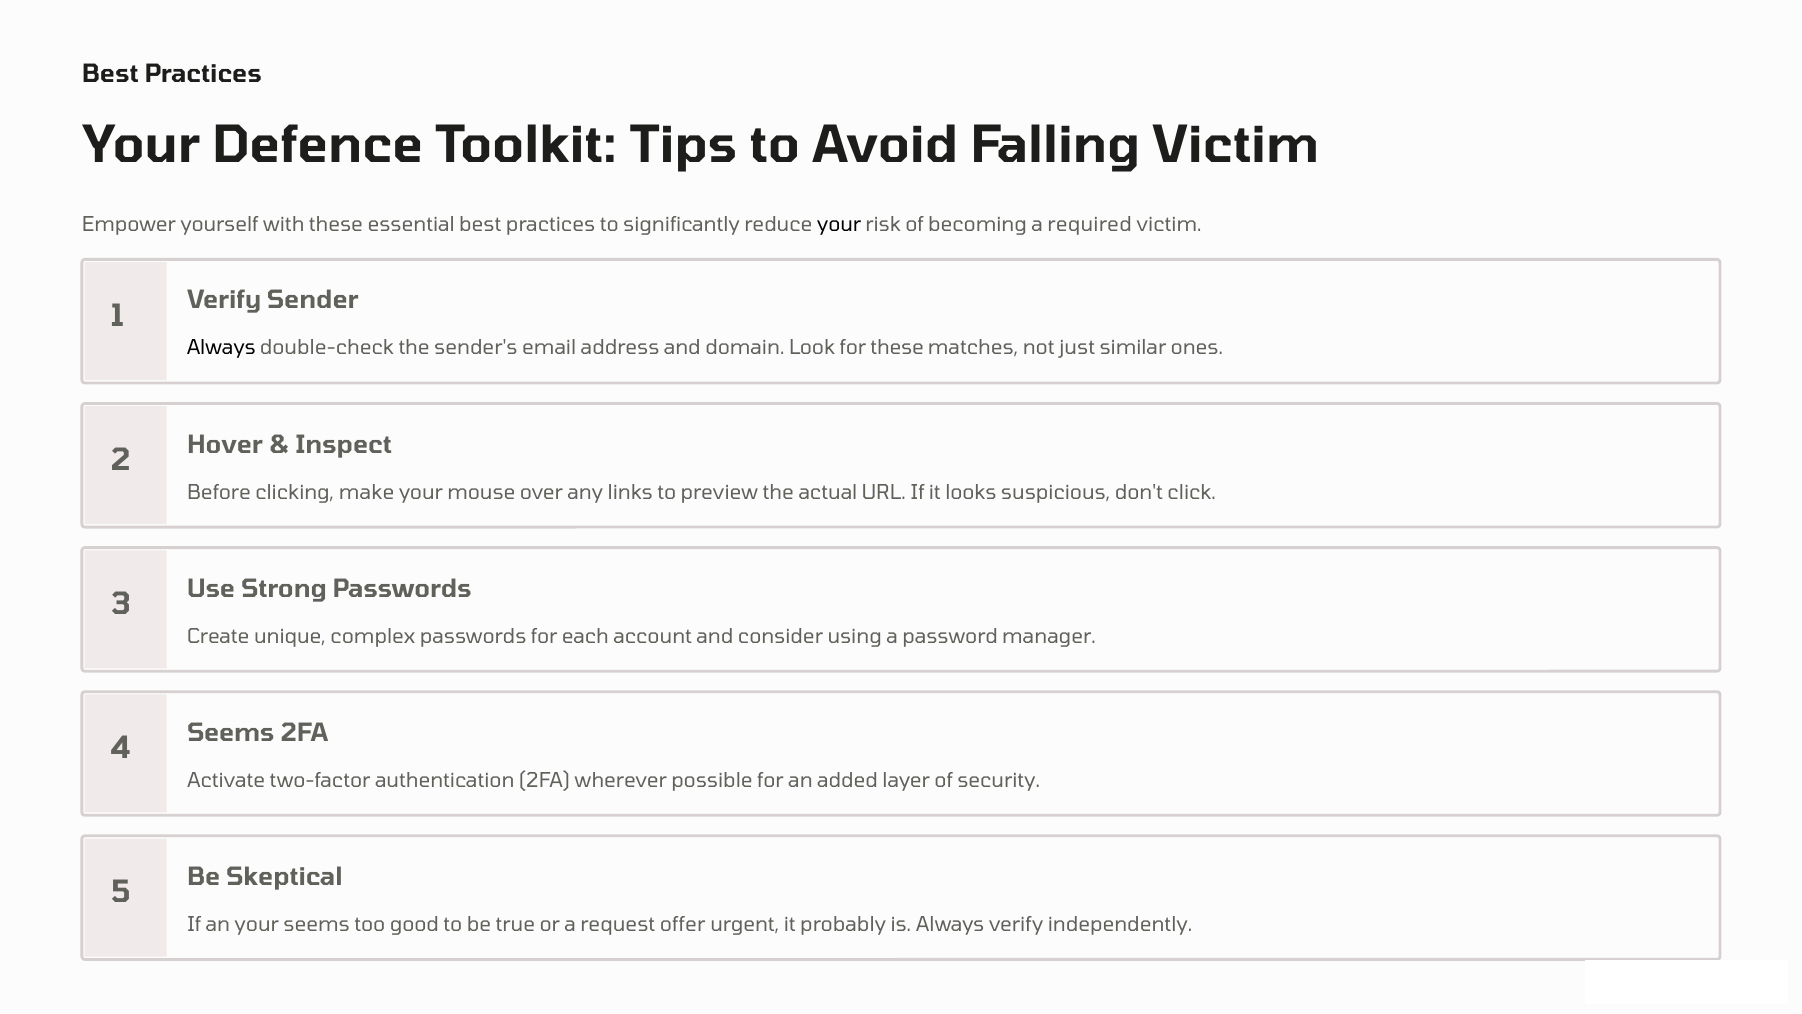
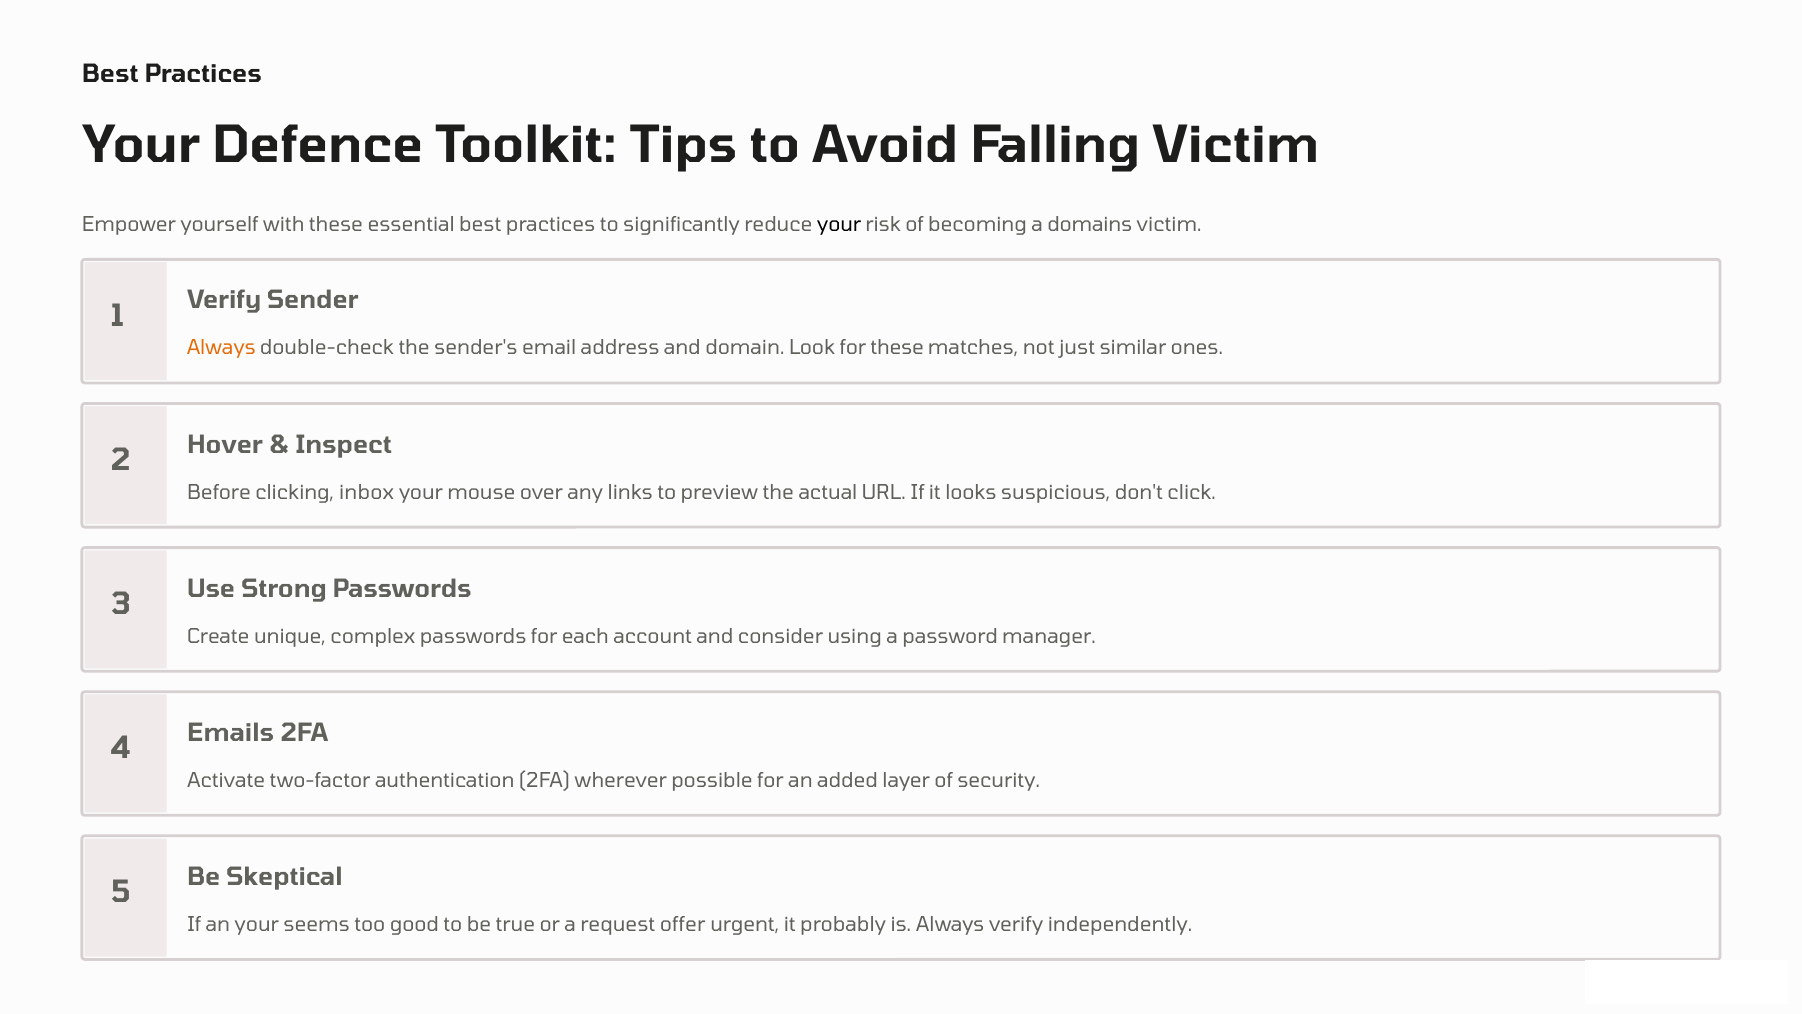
required: required -> domains
Always at (221, 348) colour: black -> orange
make: make -> inbox
Seems at (231, 733): Seems -> Emails
